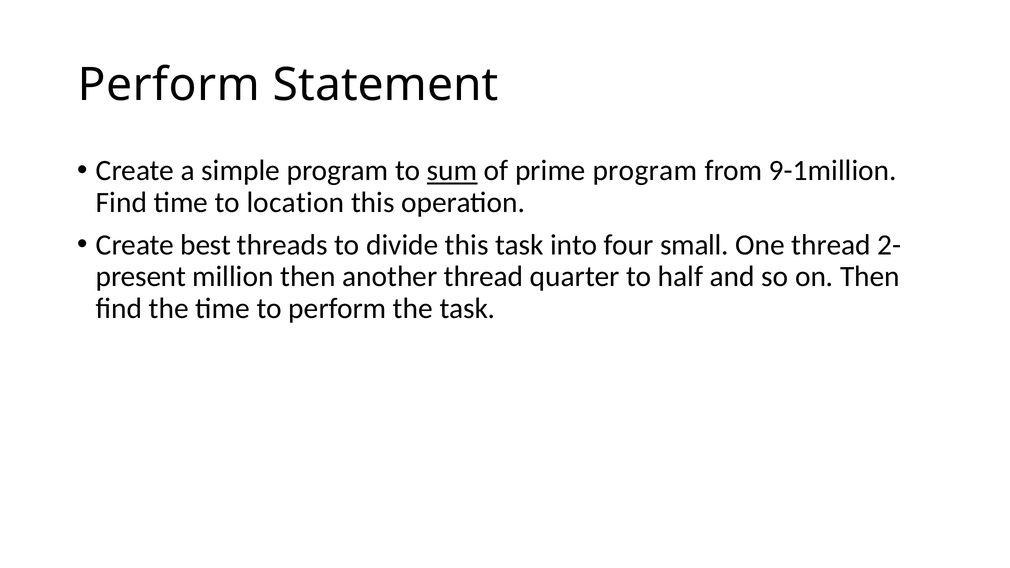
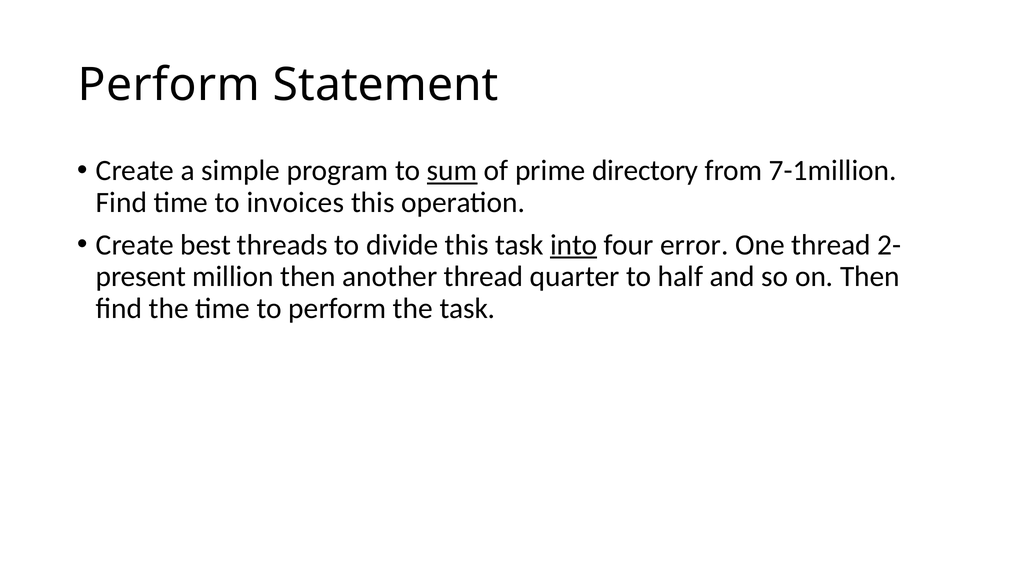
prime program: program -> directory
9-1million: 9-1million -> 7-1million
location: location -> invoices
into underline: none -> present
small: small -> error
